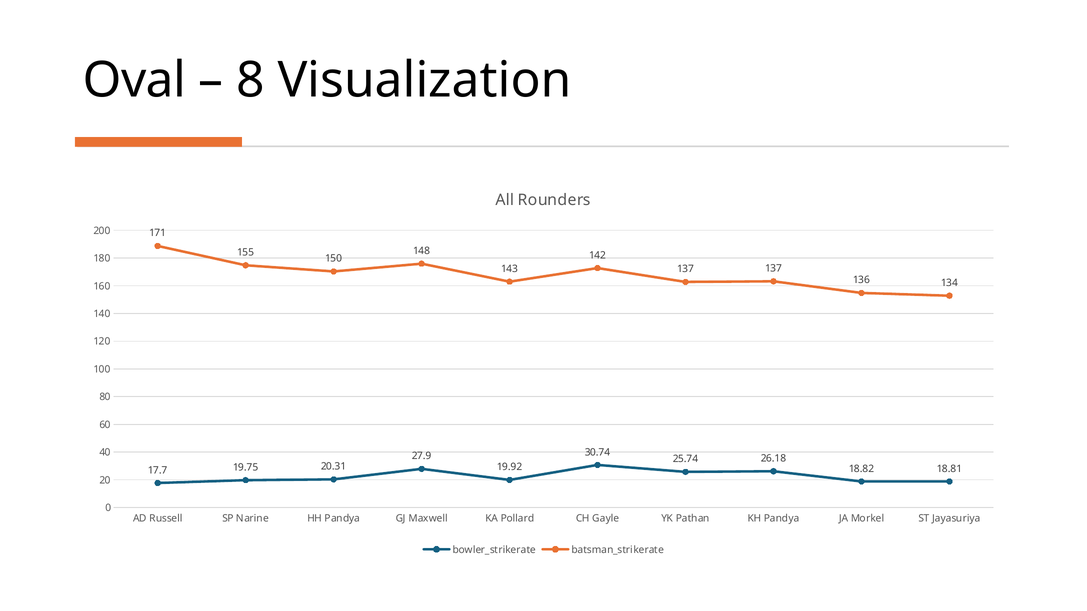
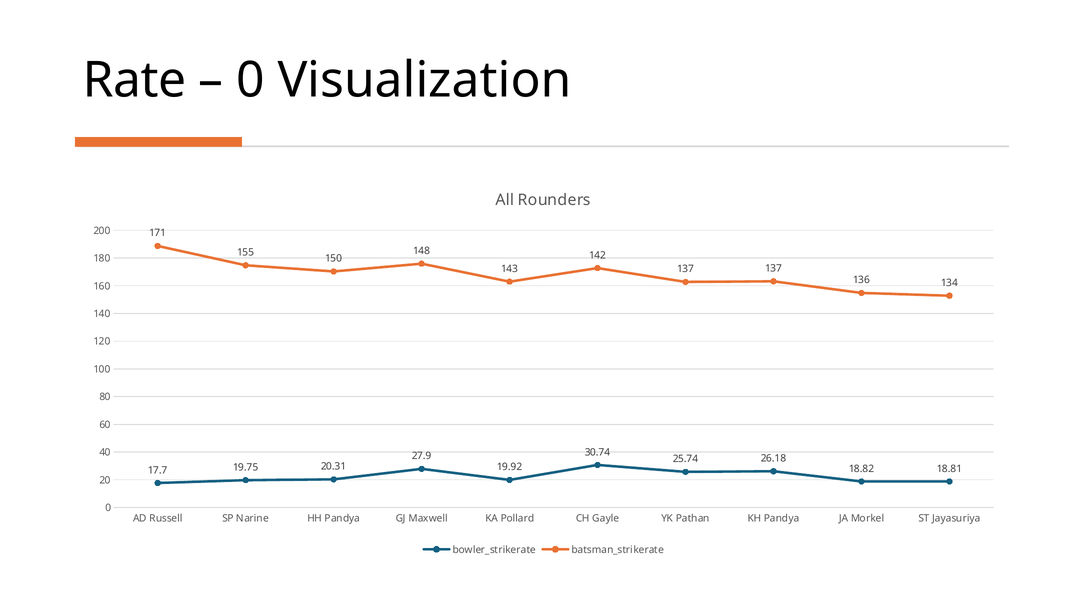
Oval: Oval -> Rate
8 at (250, 81): 8 -> 0
